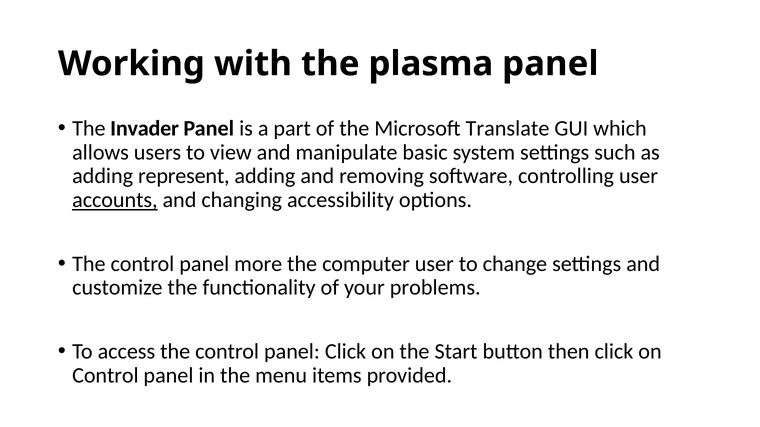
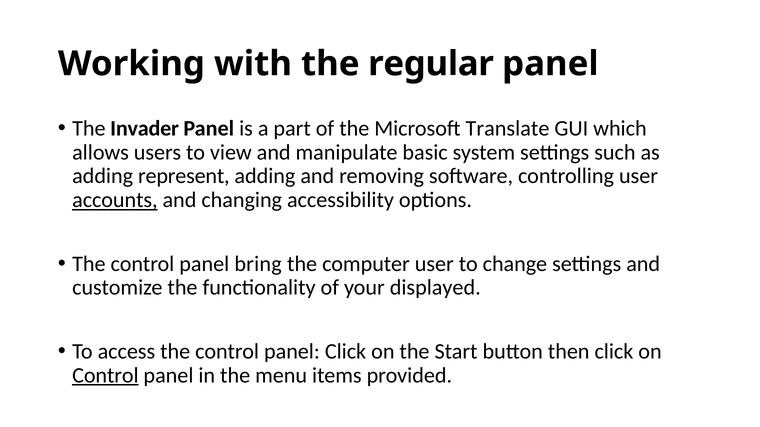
plasma: plasma -> regular
more: more -> bring
problems: problems -> displayed
Control at (105, 376) underline: none -> present
